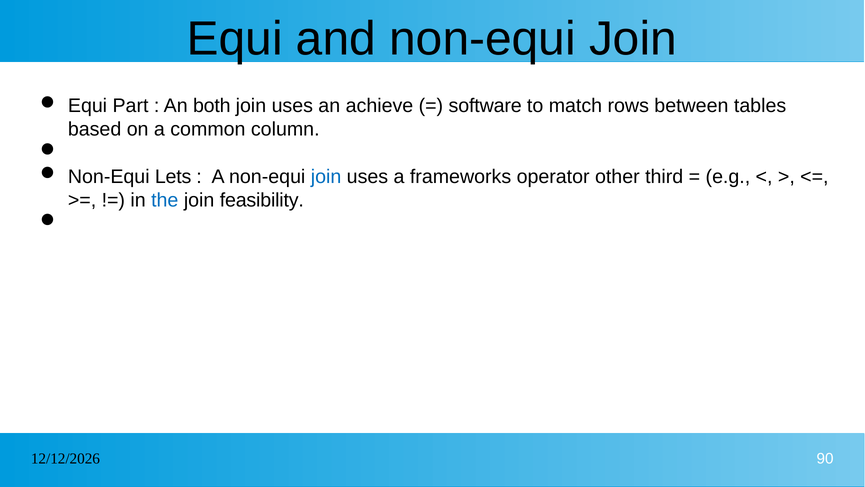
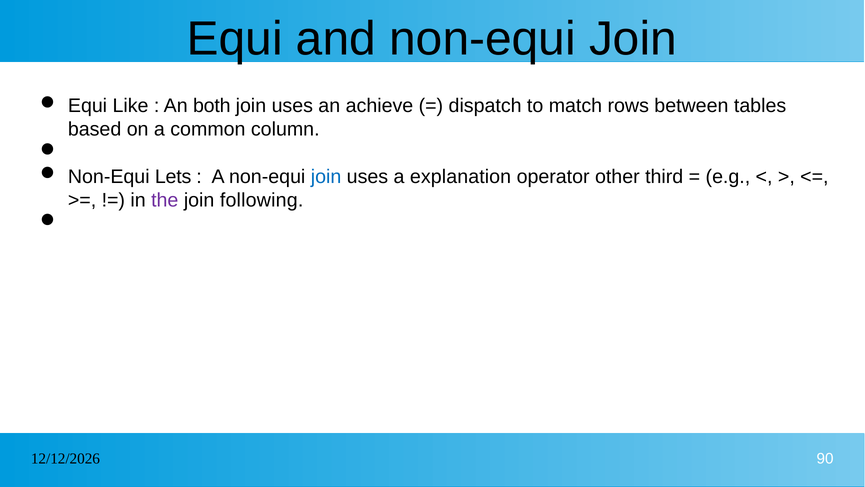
Part: Part -> Like
software: software -> dispatch
frameworks: frameworks -> explanation
the colour: blue -> purple
feasibility: feasibility -> following
